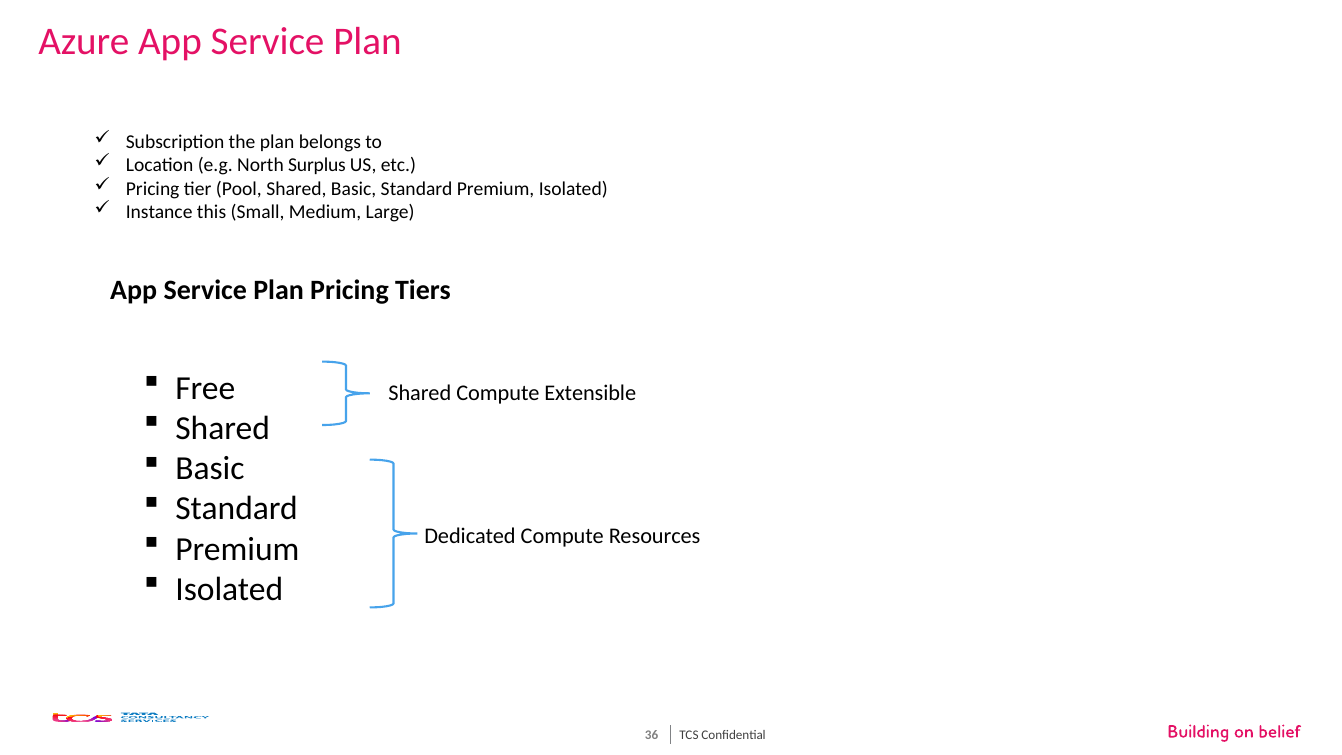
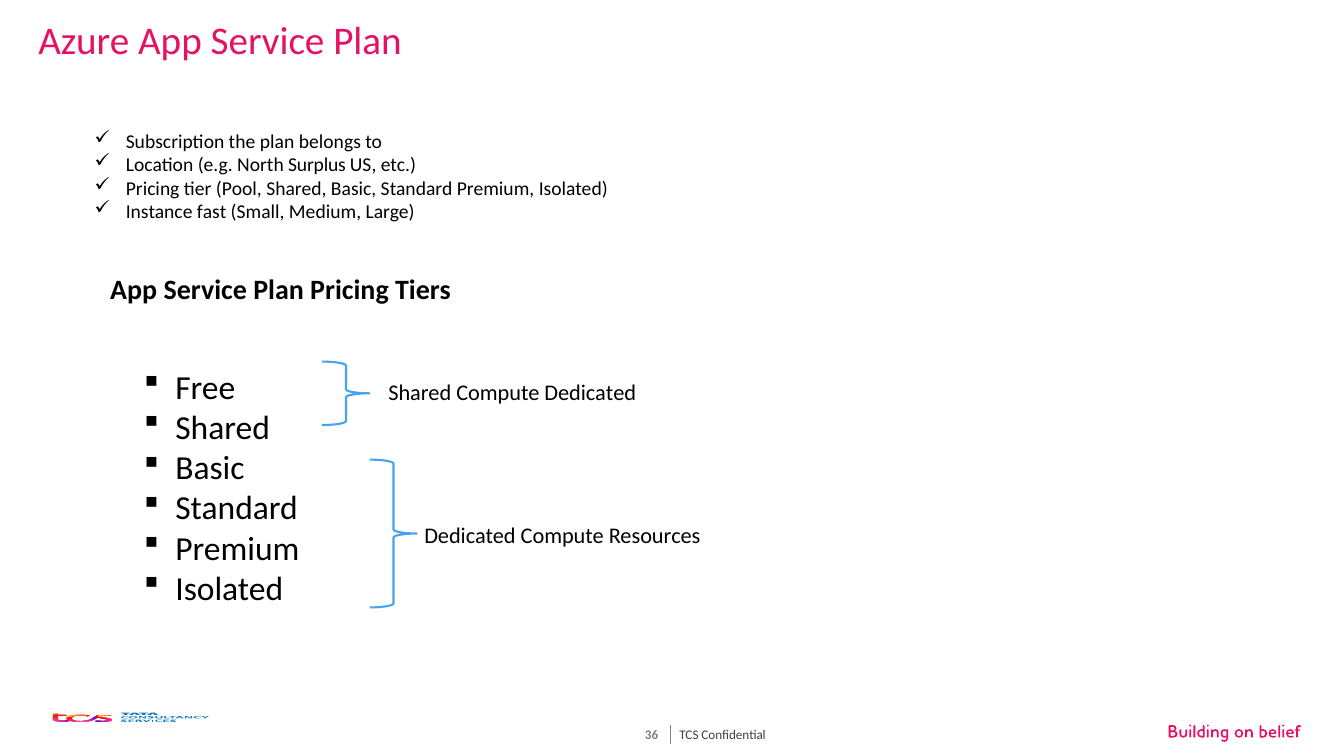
this: this -> fast
Compute Extensible: Extensible -> Dedicated
